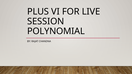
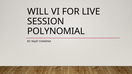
PLUS: PLUS -> WILL
